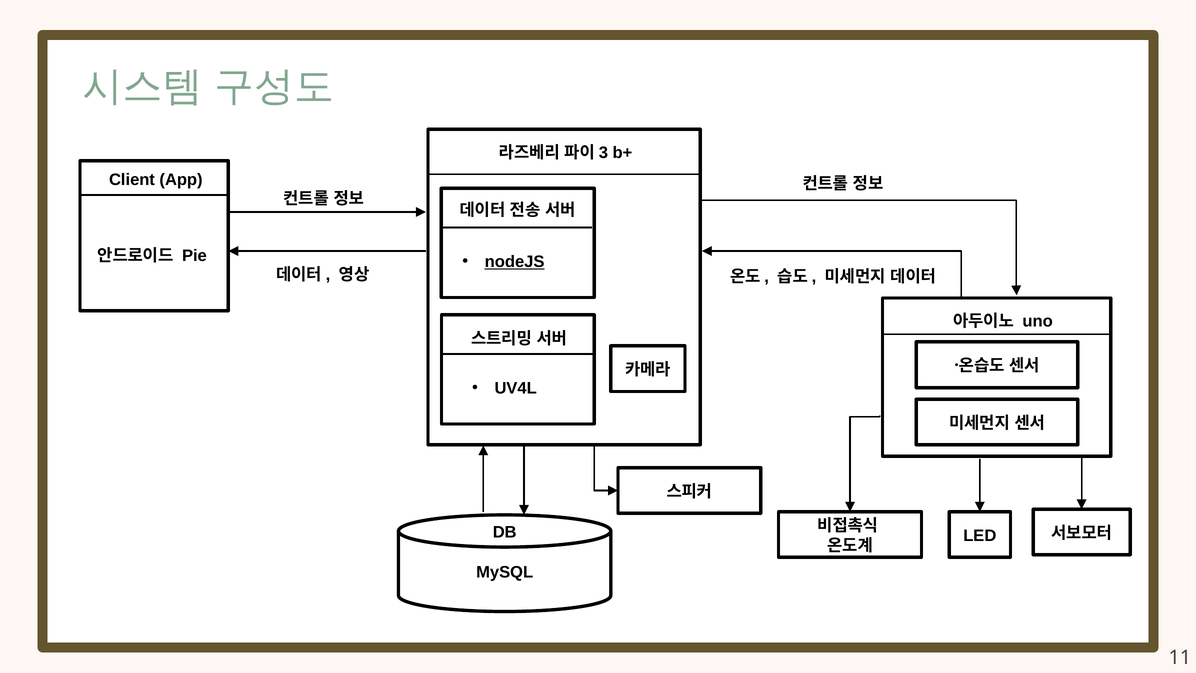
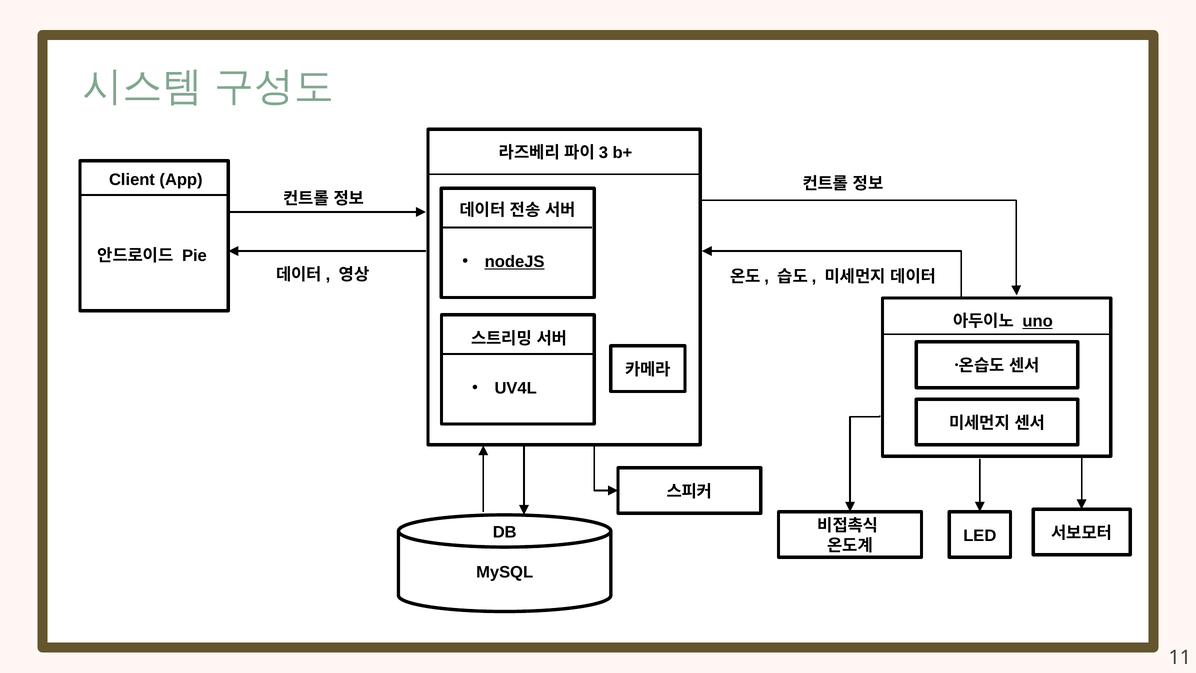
uno underline: none -> present
